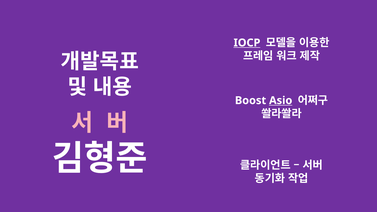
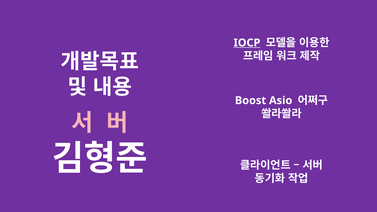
Asio underline: present -> none
